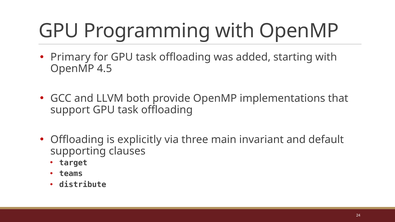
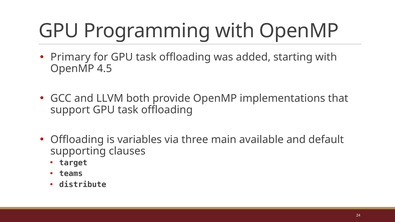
explicitly: explicitly -> variables
invariant: invariant -> available
